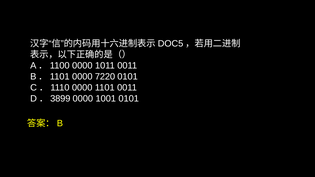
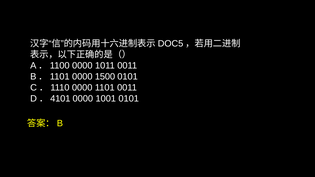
7220: 7220 -> 1500
3899: 3899 -> 4101
